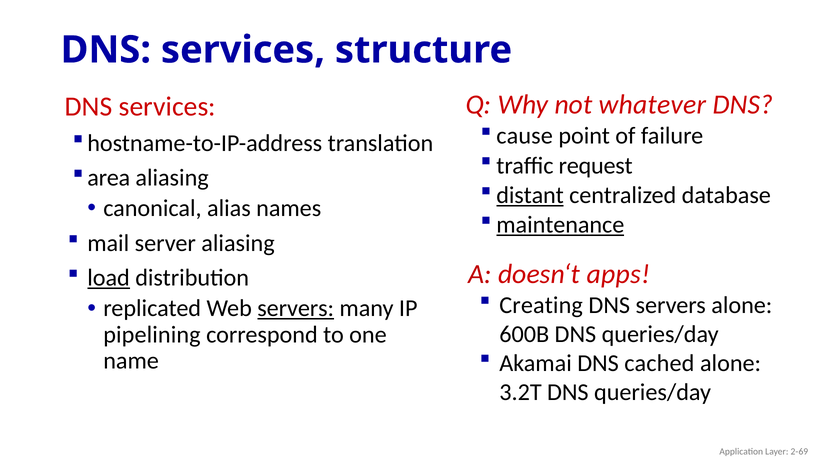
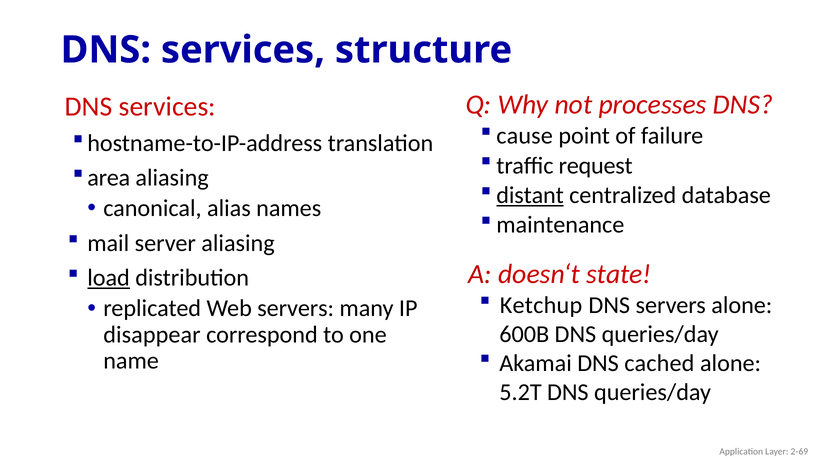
whatever: whatever -> processes
maintenance underline: present -> none
apps: apps -> state
Creating: Creating -> Ketchup
servers at (296, 308) underline: present -> none
pipelining: pipelining -> disappear
3.2T: 3.2T -> 5.2T
